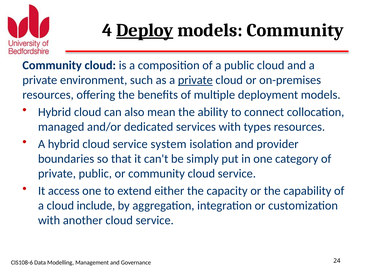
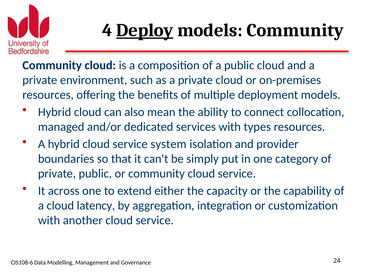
private at (195, 80) underline: present -> none
access: access -> across
include: include -> latency
